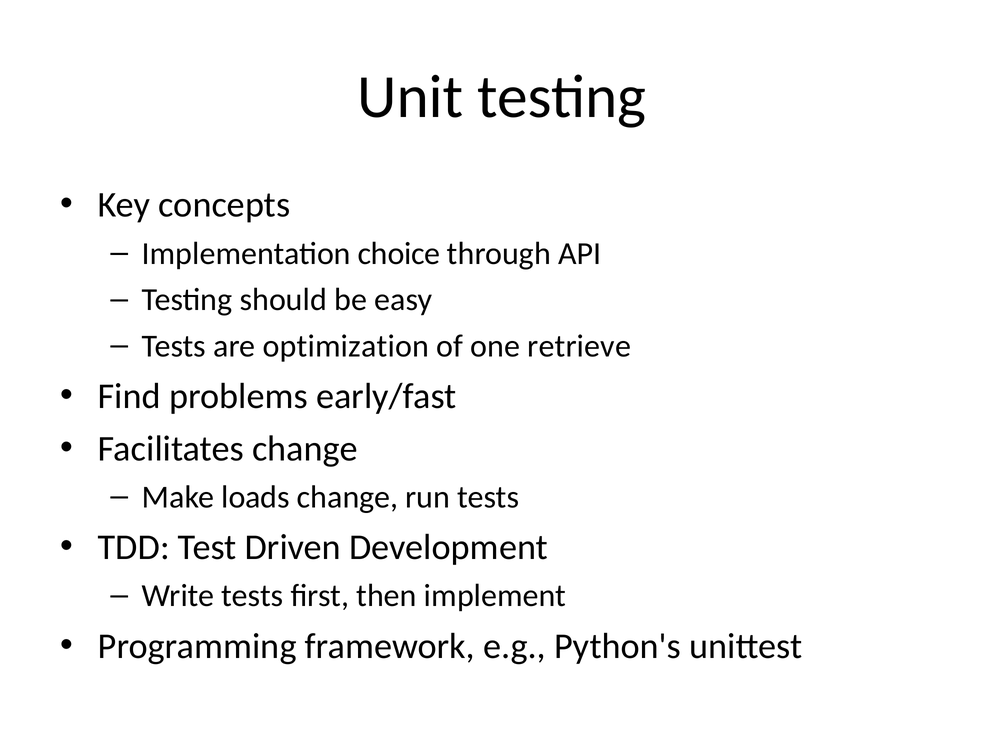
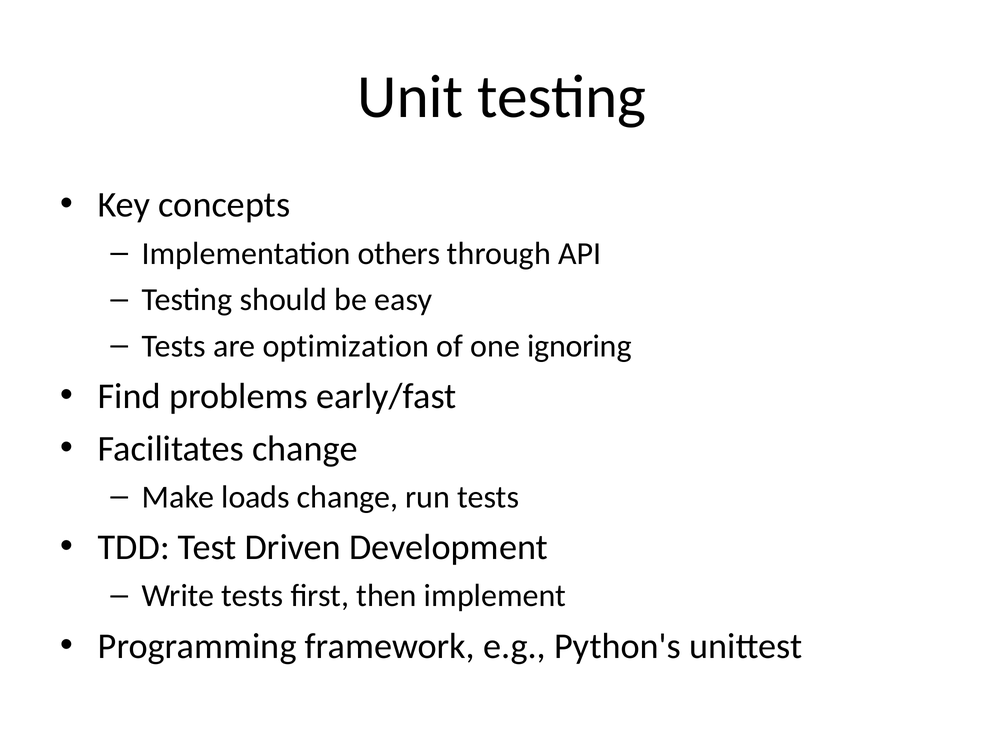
choice: choice -> others
retrieve: retrieve -> ignoring
